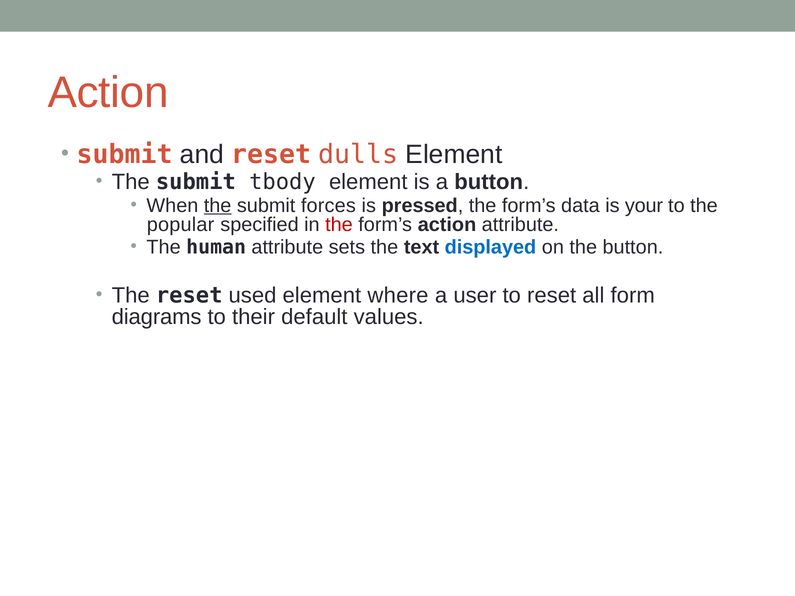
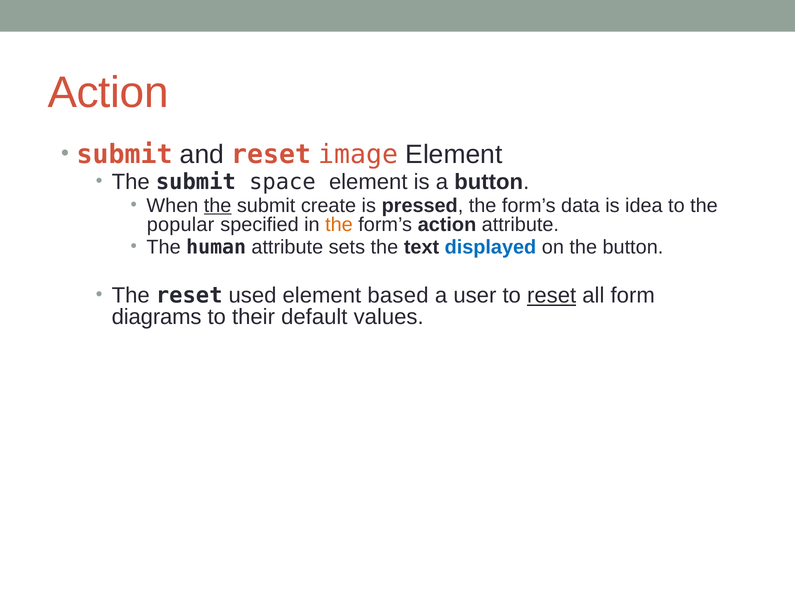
dulls: dulls -> image
tbody: tbody -> space
forces: forces -> create
your: your -> idea
the at (339, 225) colour: red -> orange
where: where -> based
reset at (552, 296) underline: none -> present
